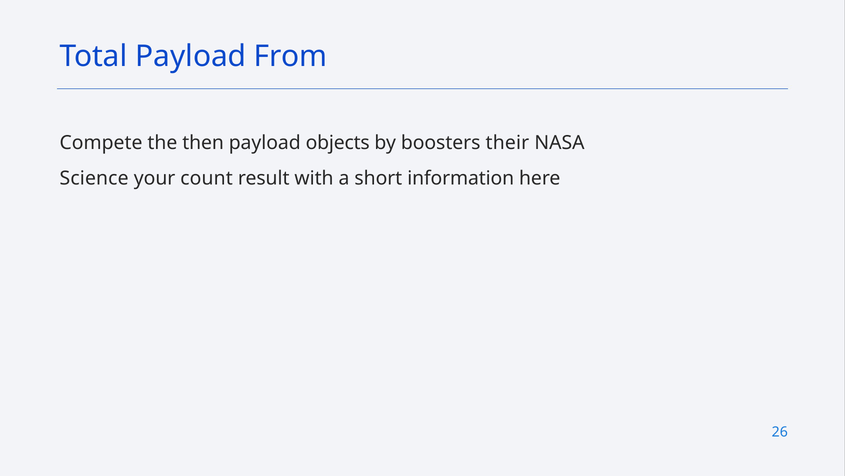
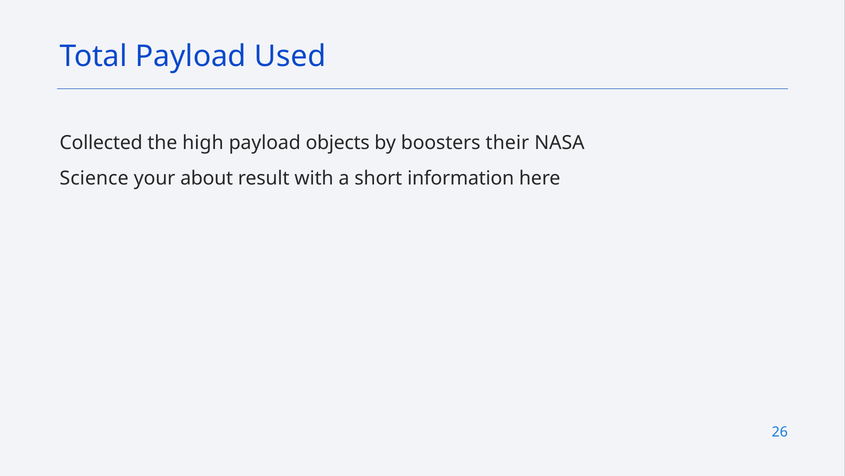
From: From -> Used
Compete: Compete -> Collected
then: then -> high
count: count -> about
